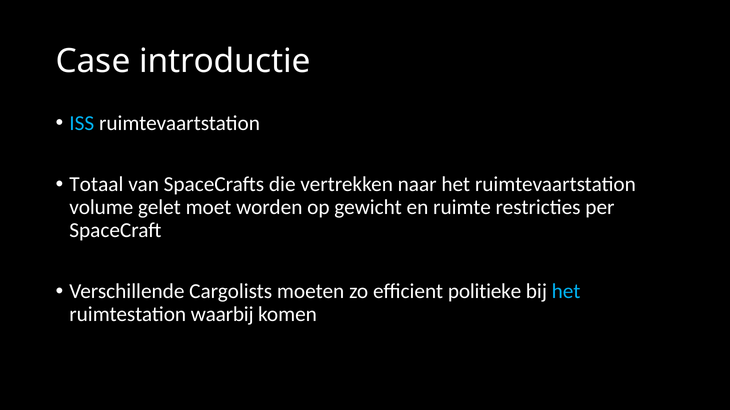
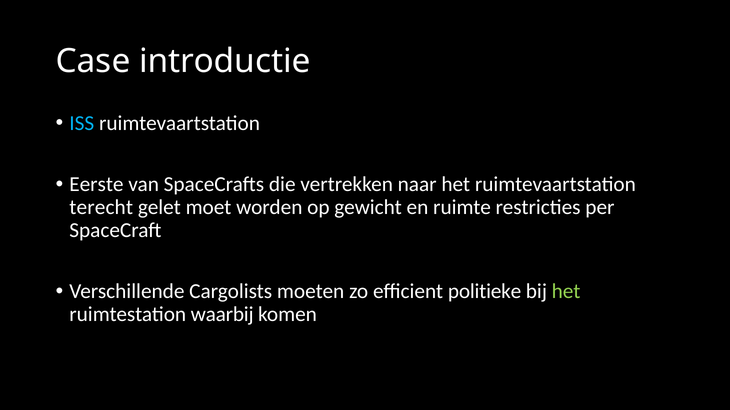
Totaal: Totaal -> Eerste
volume: volume -> terecht
het at (566, 292) colour: light blue -> light green
